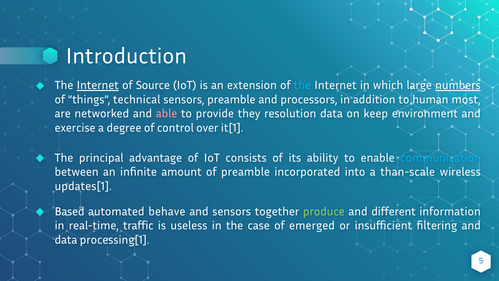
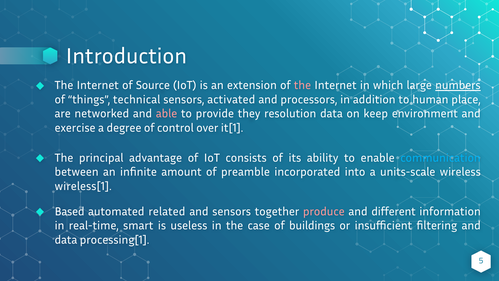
Internet at (98, 85) underline: present -> none
the at (302, 85) colour: light blue -> pink
sensors preamble: preamble -> activated
most: most -> place
than-scale: than-scale -> units-scale
updates[1: updates[1 -> wireless[1
behave: behave -> related
produce colour: light green -> pink
traffic: traffic -> smart
emerged: emerged -> buildings
